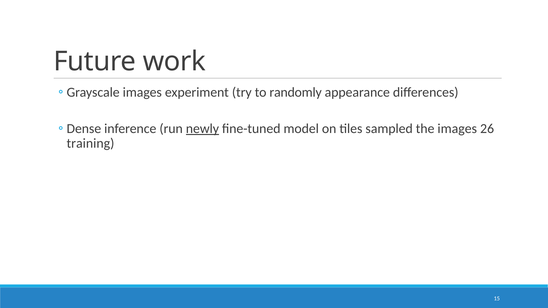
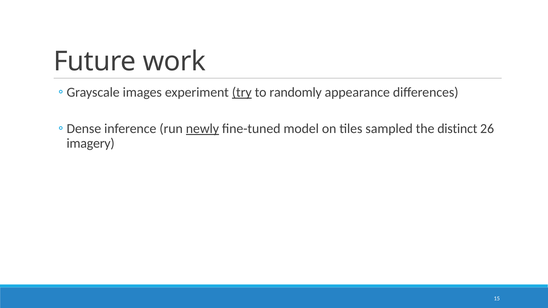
try underline: none -> present
the images: images -> distinct
training: training -> imagery
